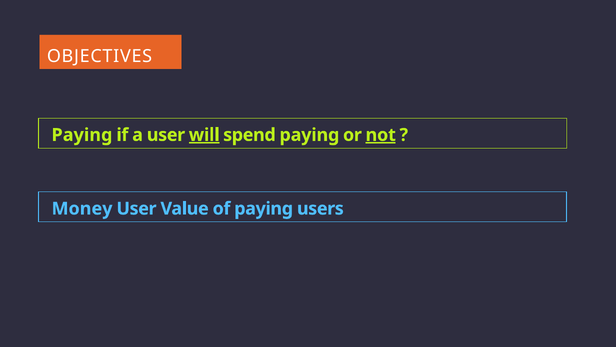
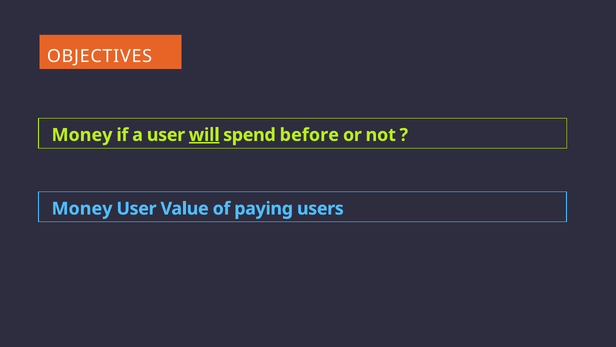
Paying at (82, 135): Paying -> Money
spend paying: paying -> before
not underline: present -> none
